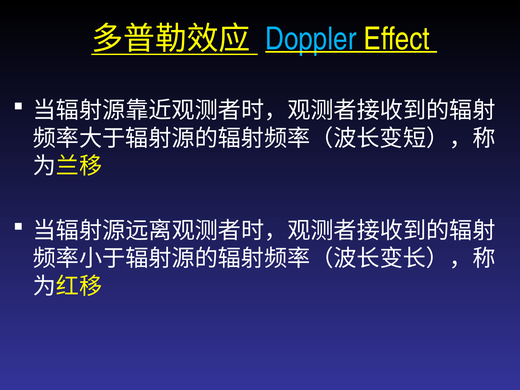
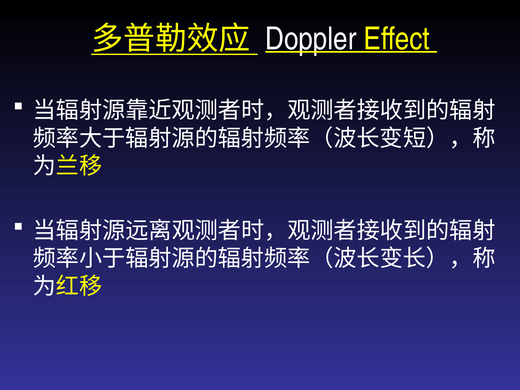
Doppler colour: light blue -> white
